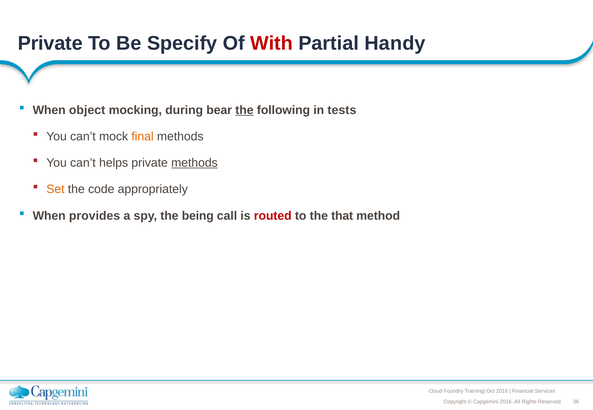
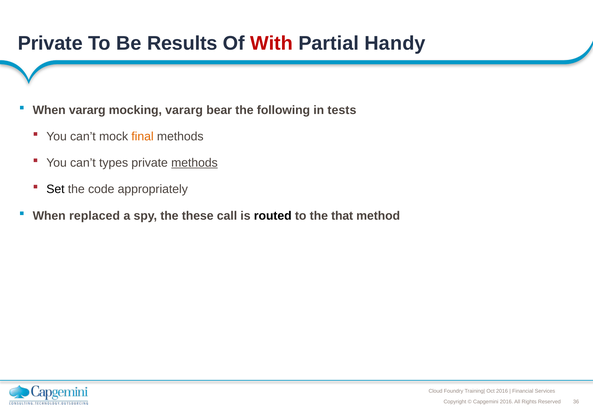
Specify: Specify -> Results
When object: object -> vararg
mocking during: during -> vararg
the at (244, 110) underline: present -> none
helps: helps -> types
Set colour: orange -> black
provides: provides -> replaced
being: being -> these
routed colour: red -> black
